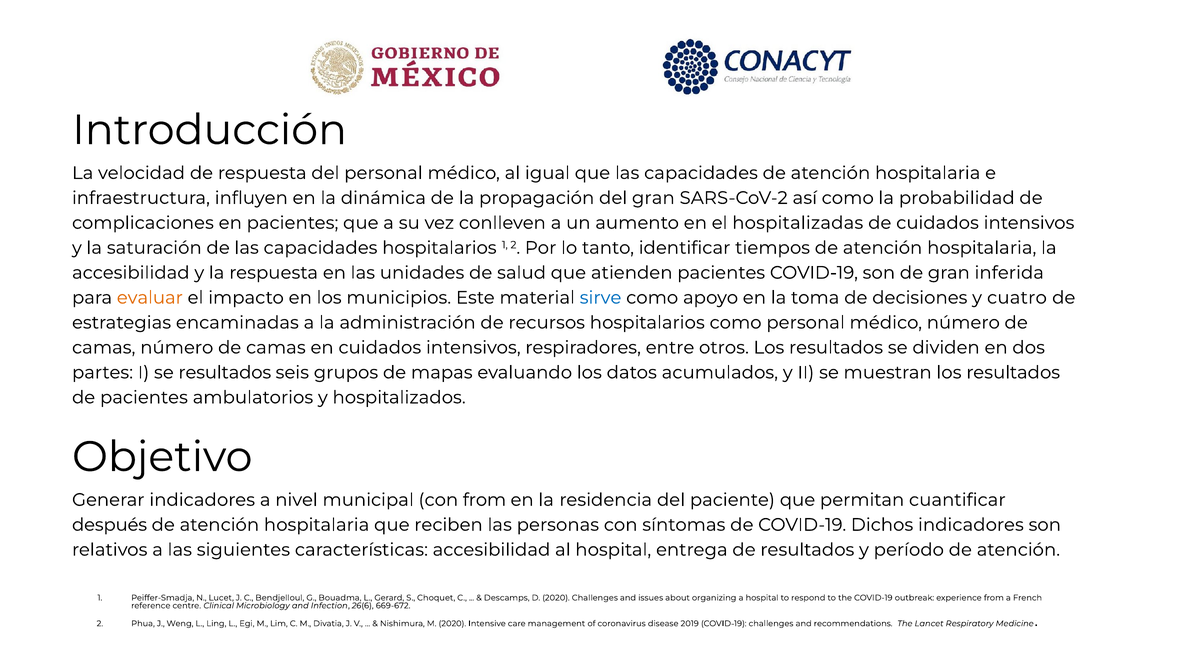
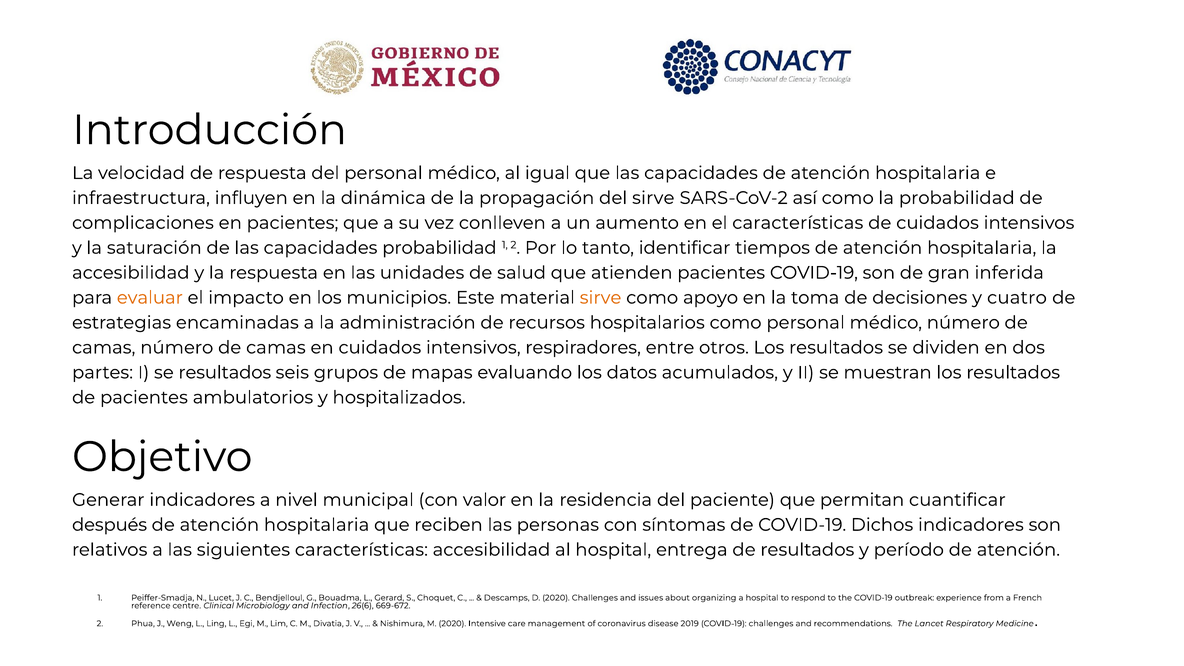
del gran: gran -> sirve
el hospitalizadas: hospitalizadas -> características
capacidades hospitalarios: hospitalarios -> probabilidad
sirve at (601, 298) colour: blue -> orange
con from: from -> valor
